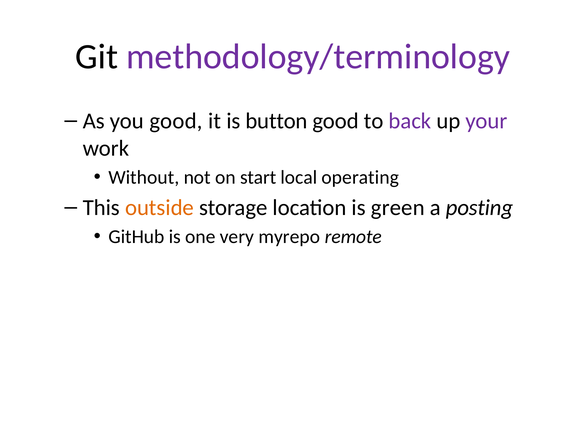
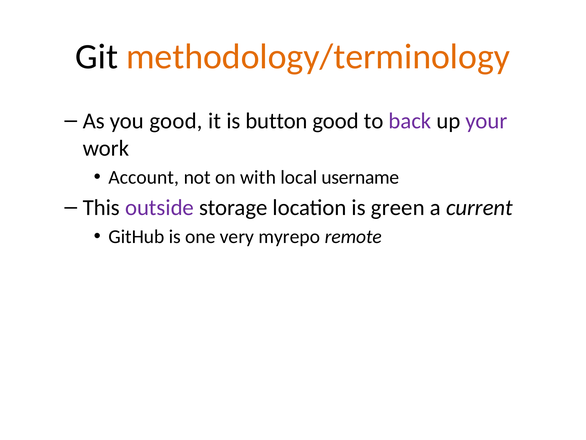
methodology/terminology colour: purple -> orange
Without: Without -> Account
start: start -> with
operating: operating -> username
outside colour: orange -> purple
posting: posting -> current
